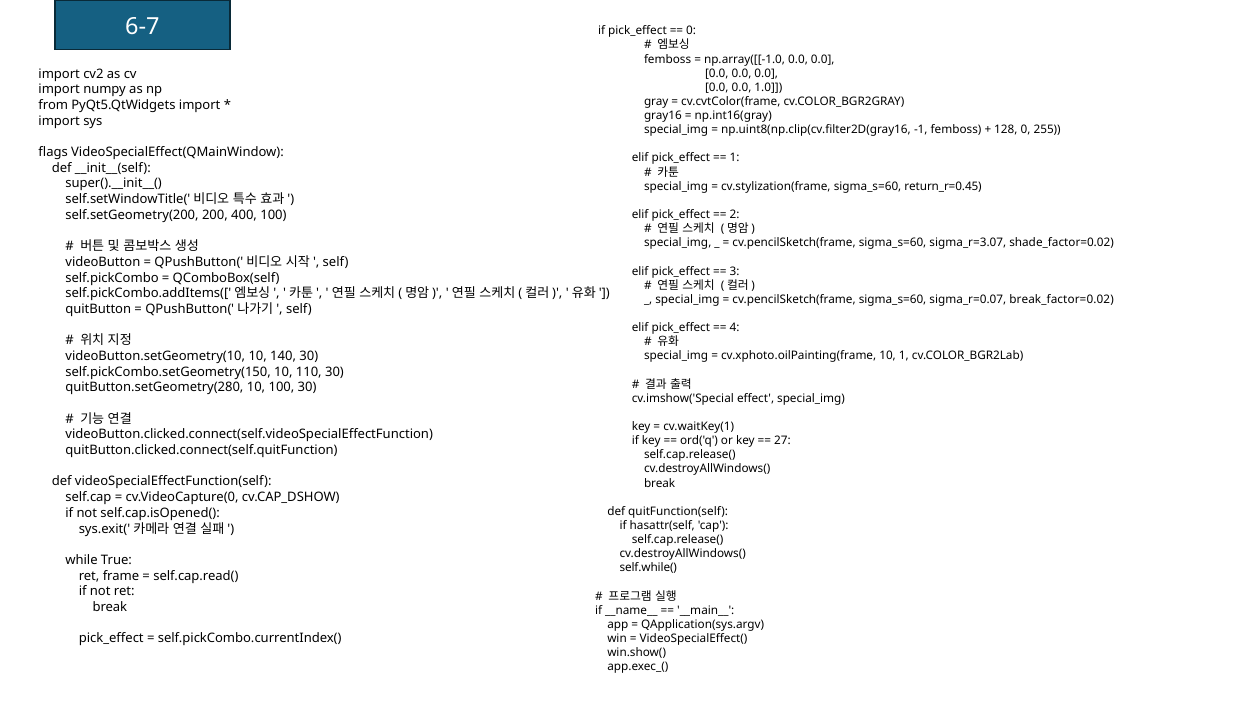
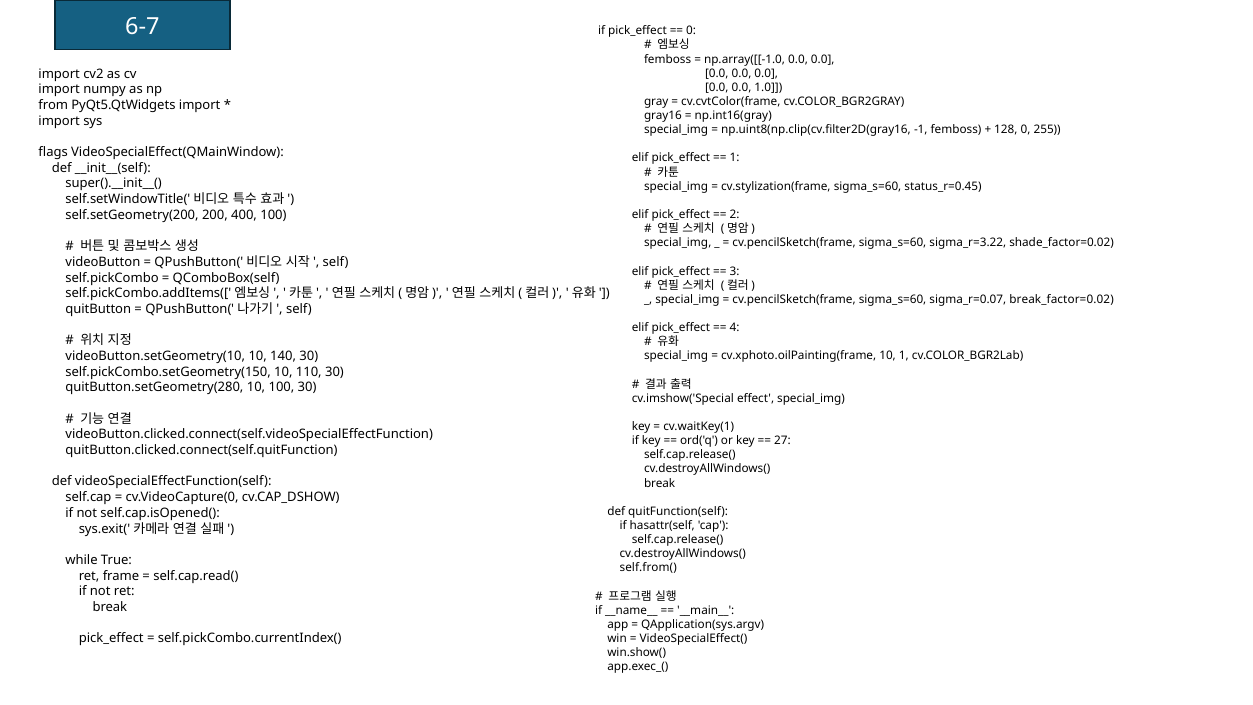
return_r=0.45: return_r=0.45 -> status_r=0.45
sigma_r=3.07: sigma_r=3.07 -> sigma_r=3.22
self.while(: self.while( -> self.from(
